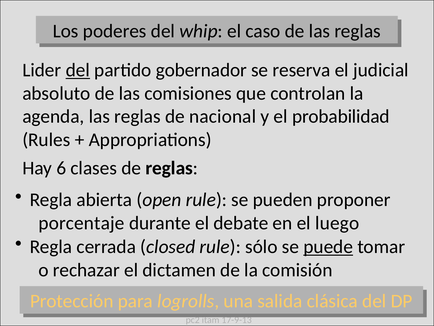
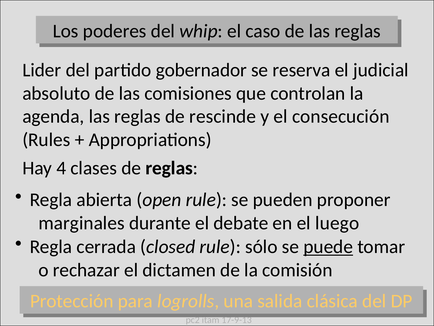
del at (78, 70) underline: present -> none
nacional: nacional -> rescinde
probabilidad: probabilidad -> consecución
6: 6 -> 4
porcentaje: porcentaje -> marginales
